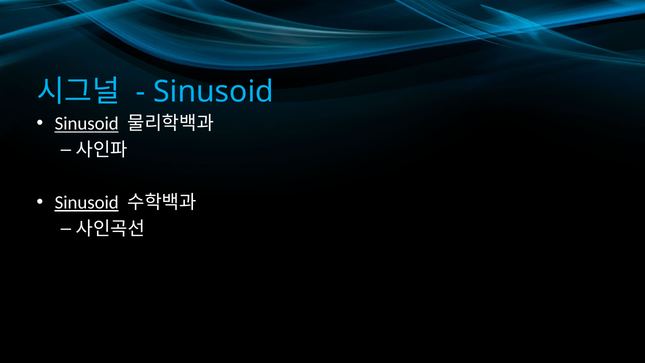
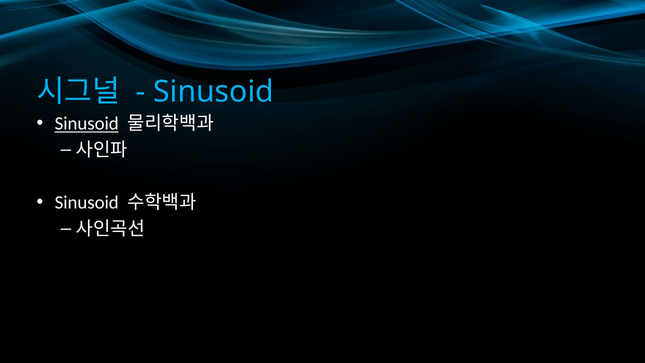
Sinusoid at (87, 203) underline: present -> none
